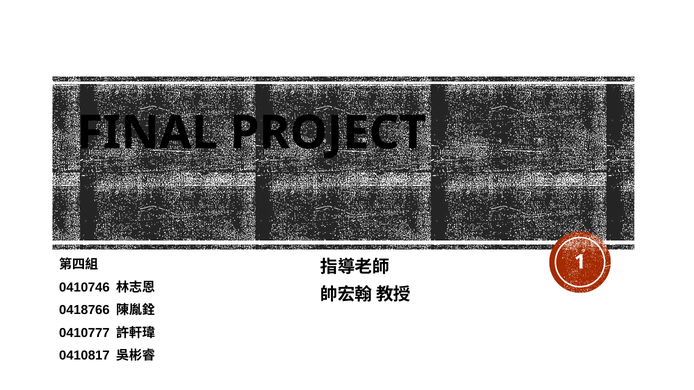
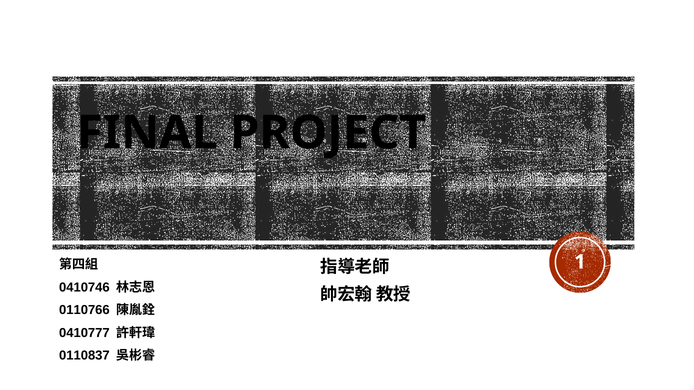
0418766: 0418766 -> 0110766
0410817: 0410817 -> 0110837
